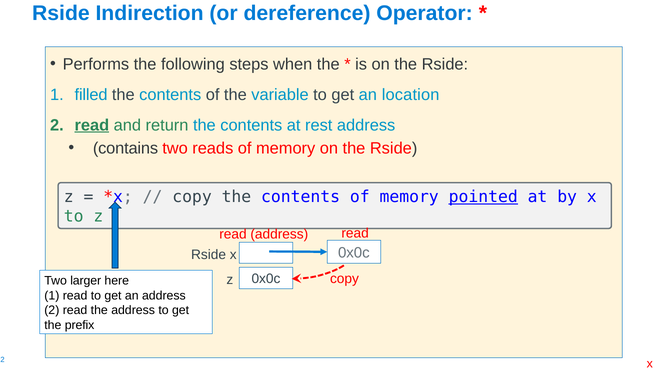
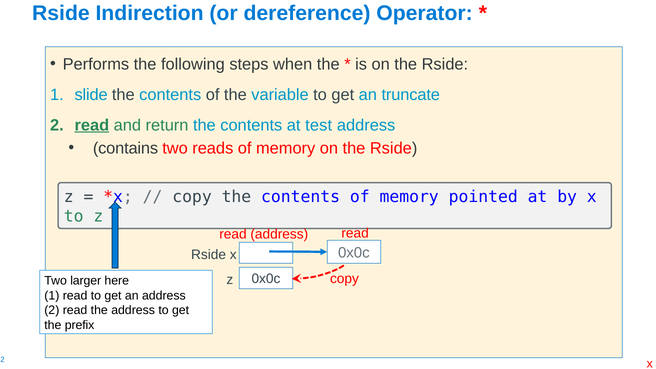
filled: filled -> slide
location: location -> truncate
rest: rest -> test
pointed underline: present -> none
